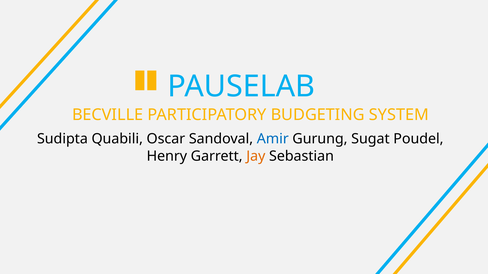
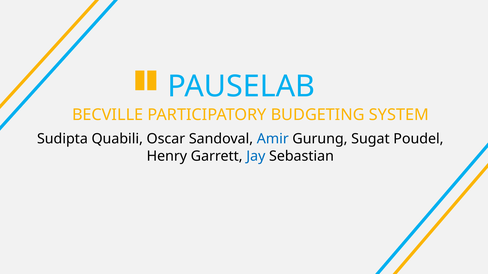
Jay colour: orange -> blue
